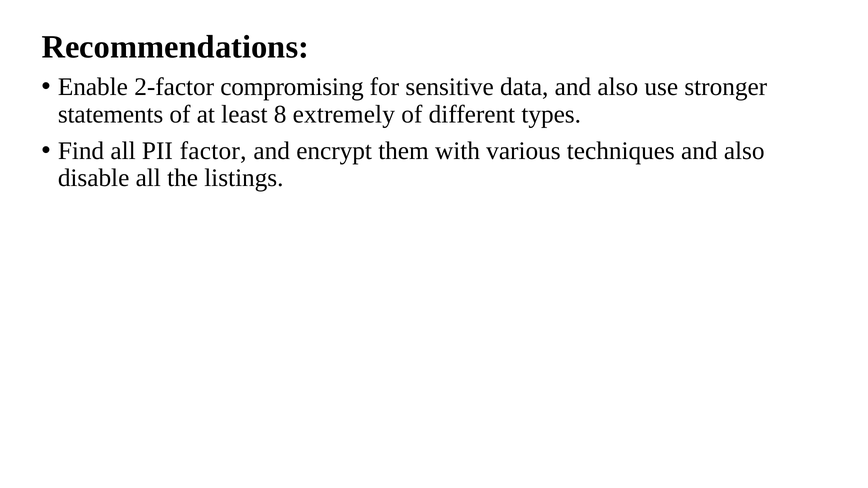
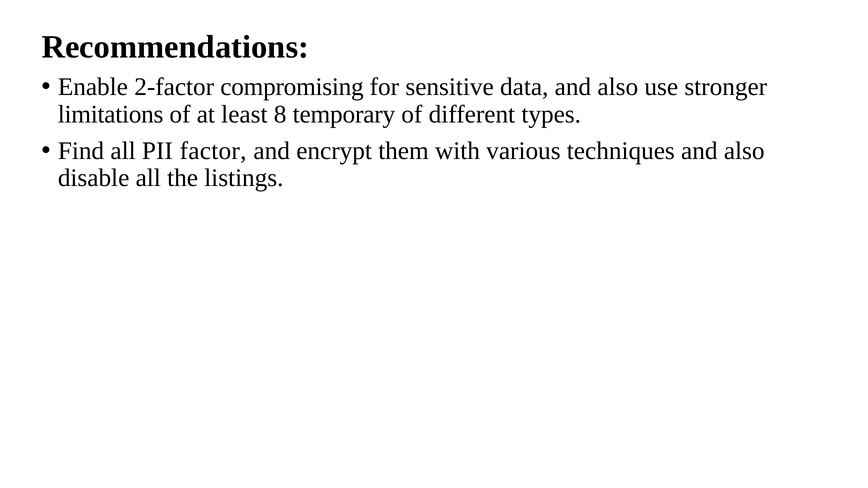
statements: statements -> limitations
extremely: extremely -> temporary
